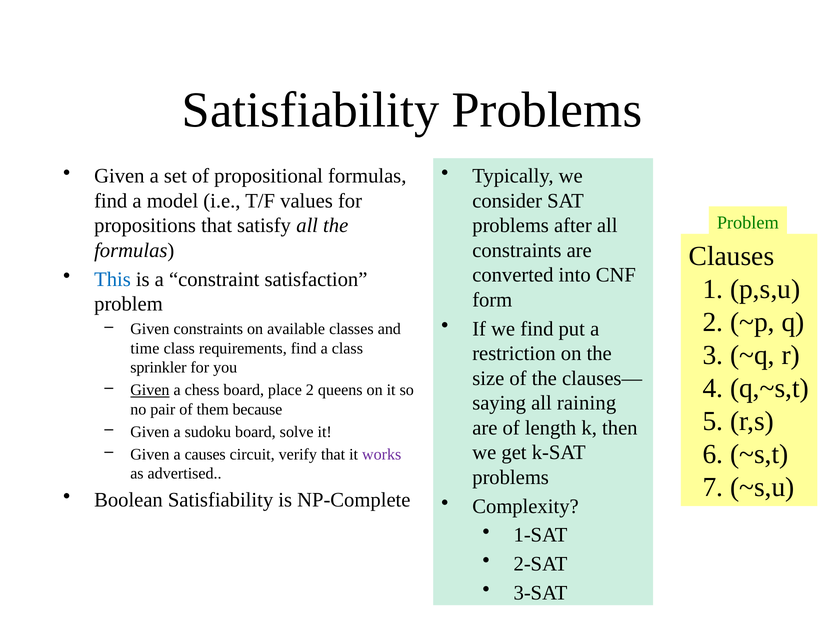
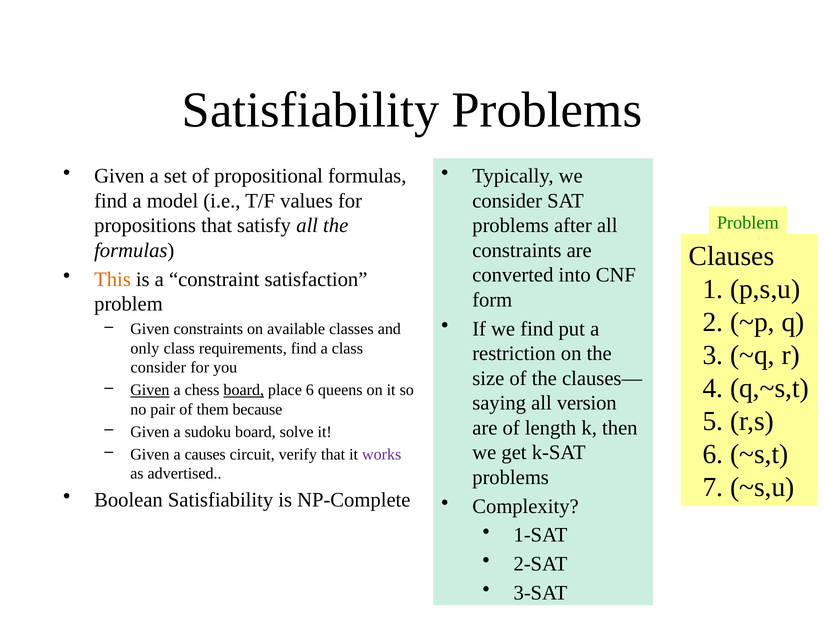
This colour: blue -> orange
time: time -> only
sprinkler at (158, 367): sprinkler -> consider
board at (244, 390) underline: none -> present
place 2: 2 -> 6
raining: raining -> version
